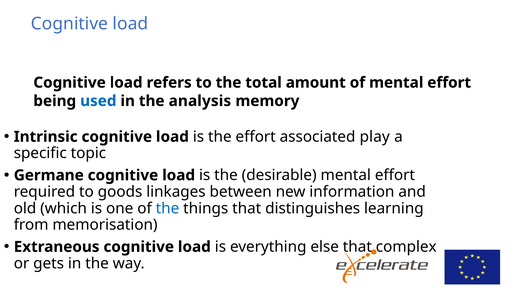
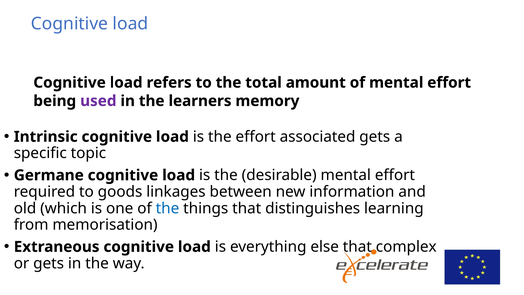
used colour: blue -> purple
analysis: analysis -> learners
associated play: play -> gets
